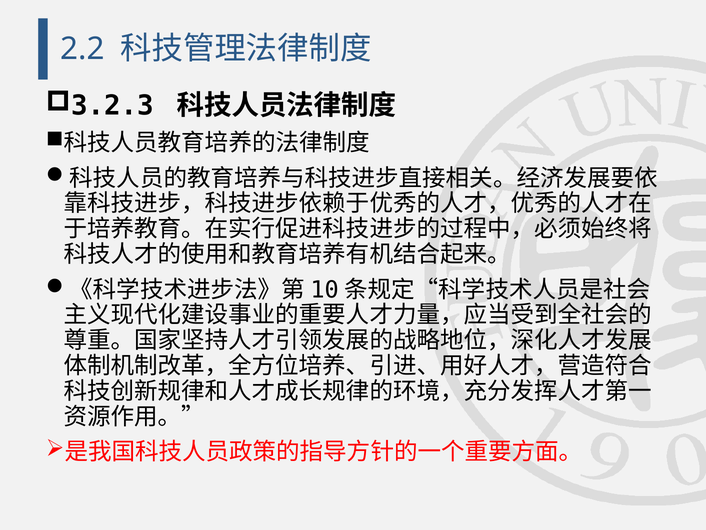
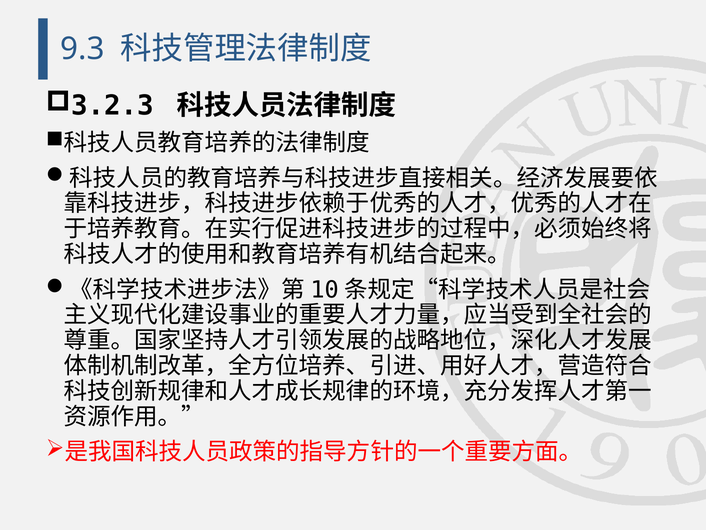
2.2: 2.2 -> 9.3
